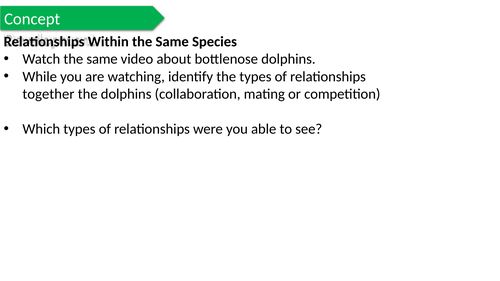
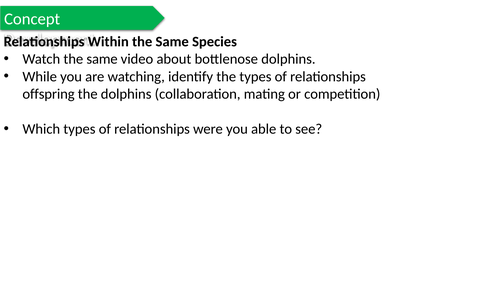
together: together -> offspring
